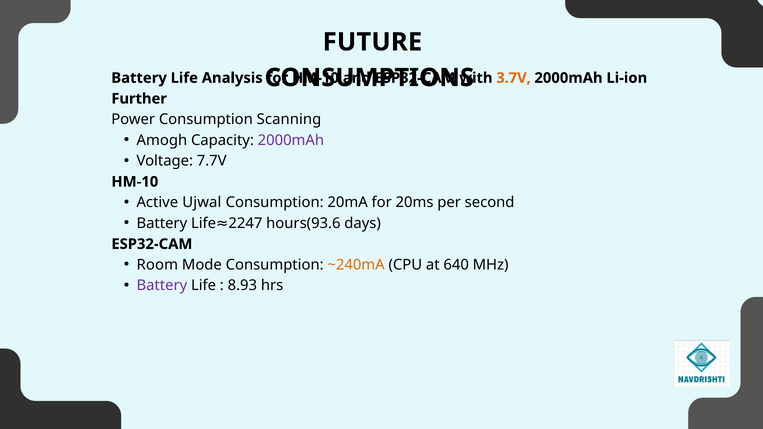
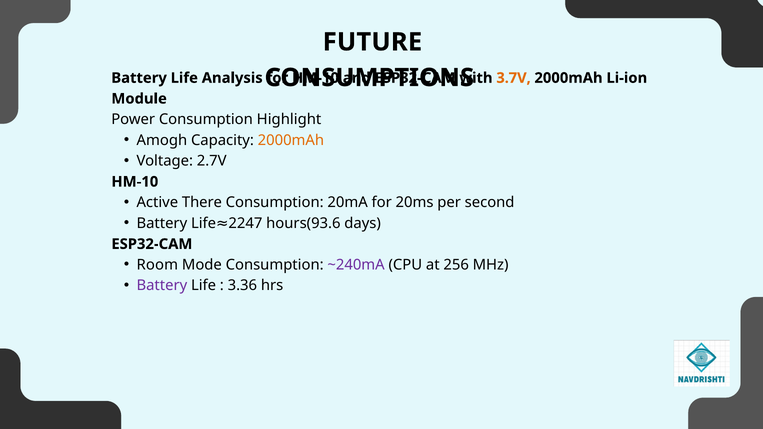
Further: Further -> Module
Scanning: Scanning -> Highlight
2000mAh at (291, 140) colour: purple -> orange
7.7V: 7.7V -> 2.7V
Ujwal: Ujwal -> There
~240mA colour: orange -> purple
640: 640 -> 256
8.93: 8.93 -> 3.36
